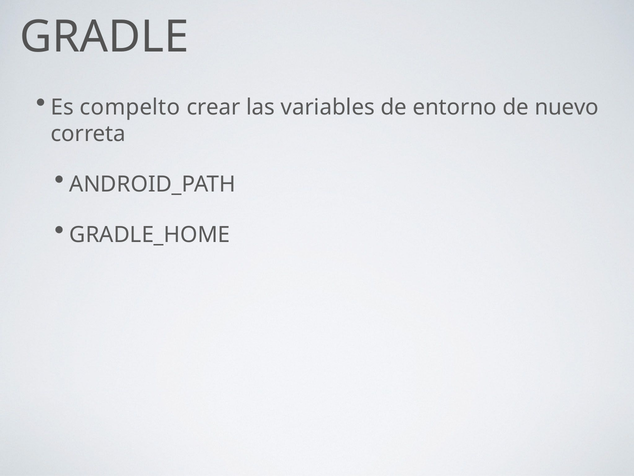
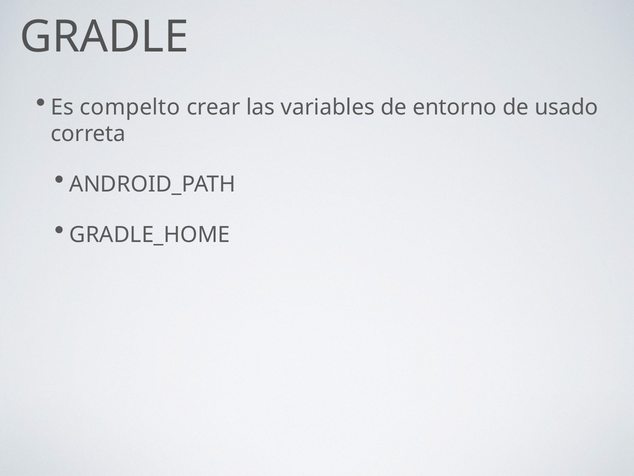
nuevo: nuevo -> usado
